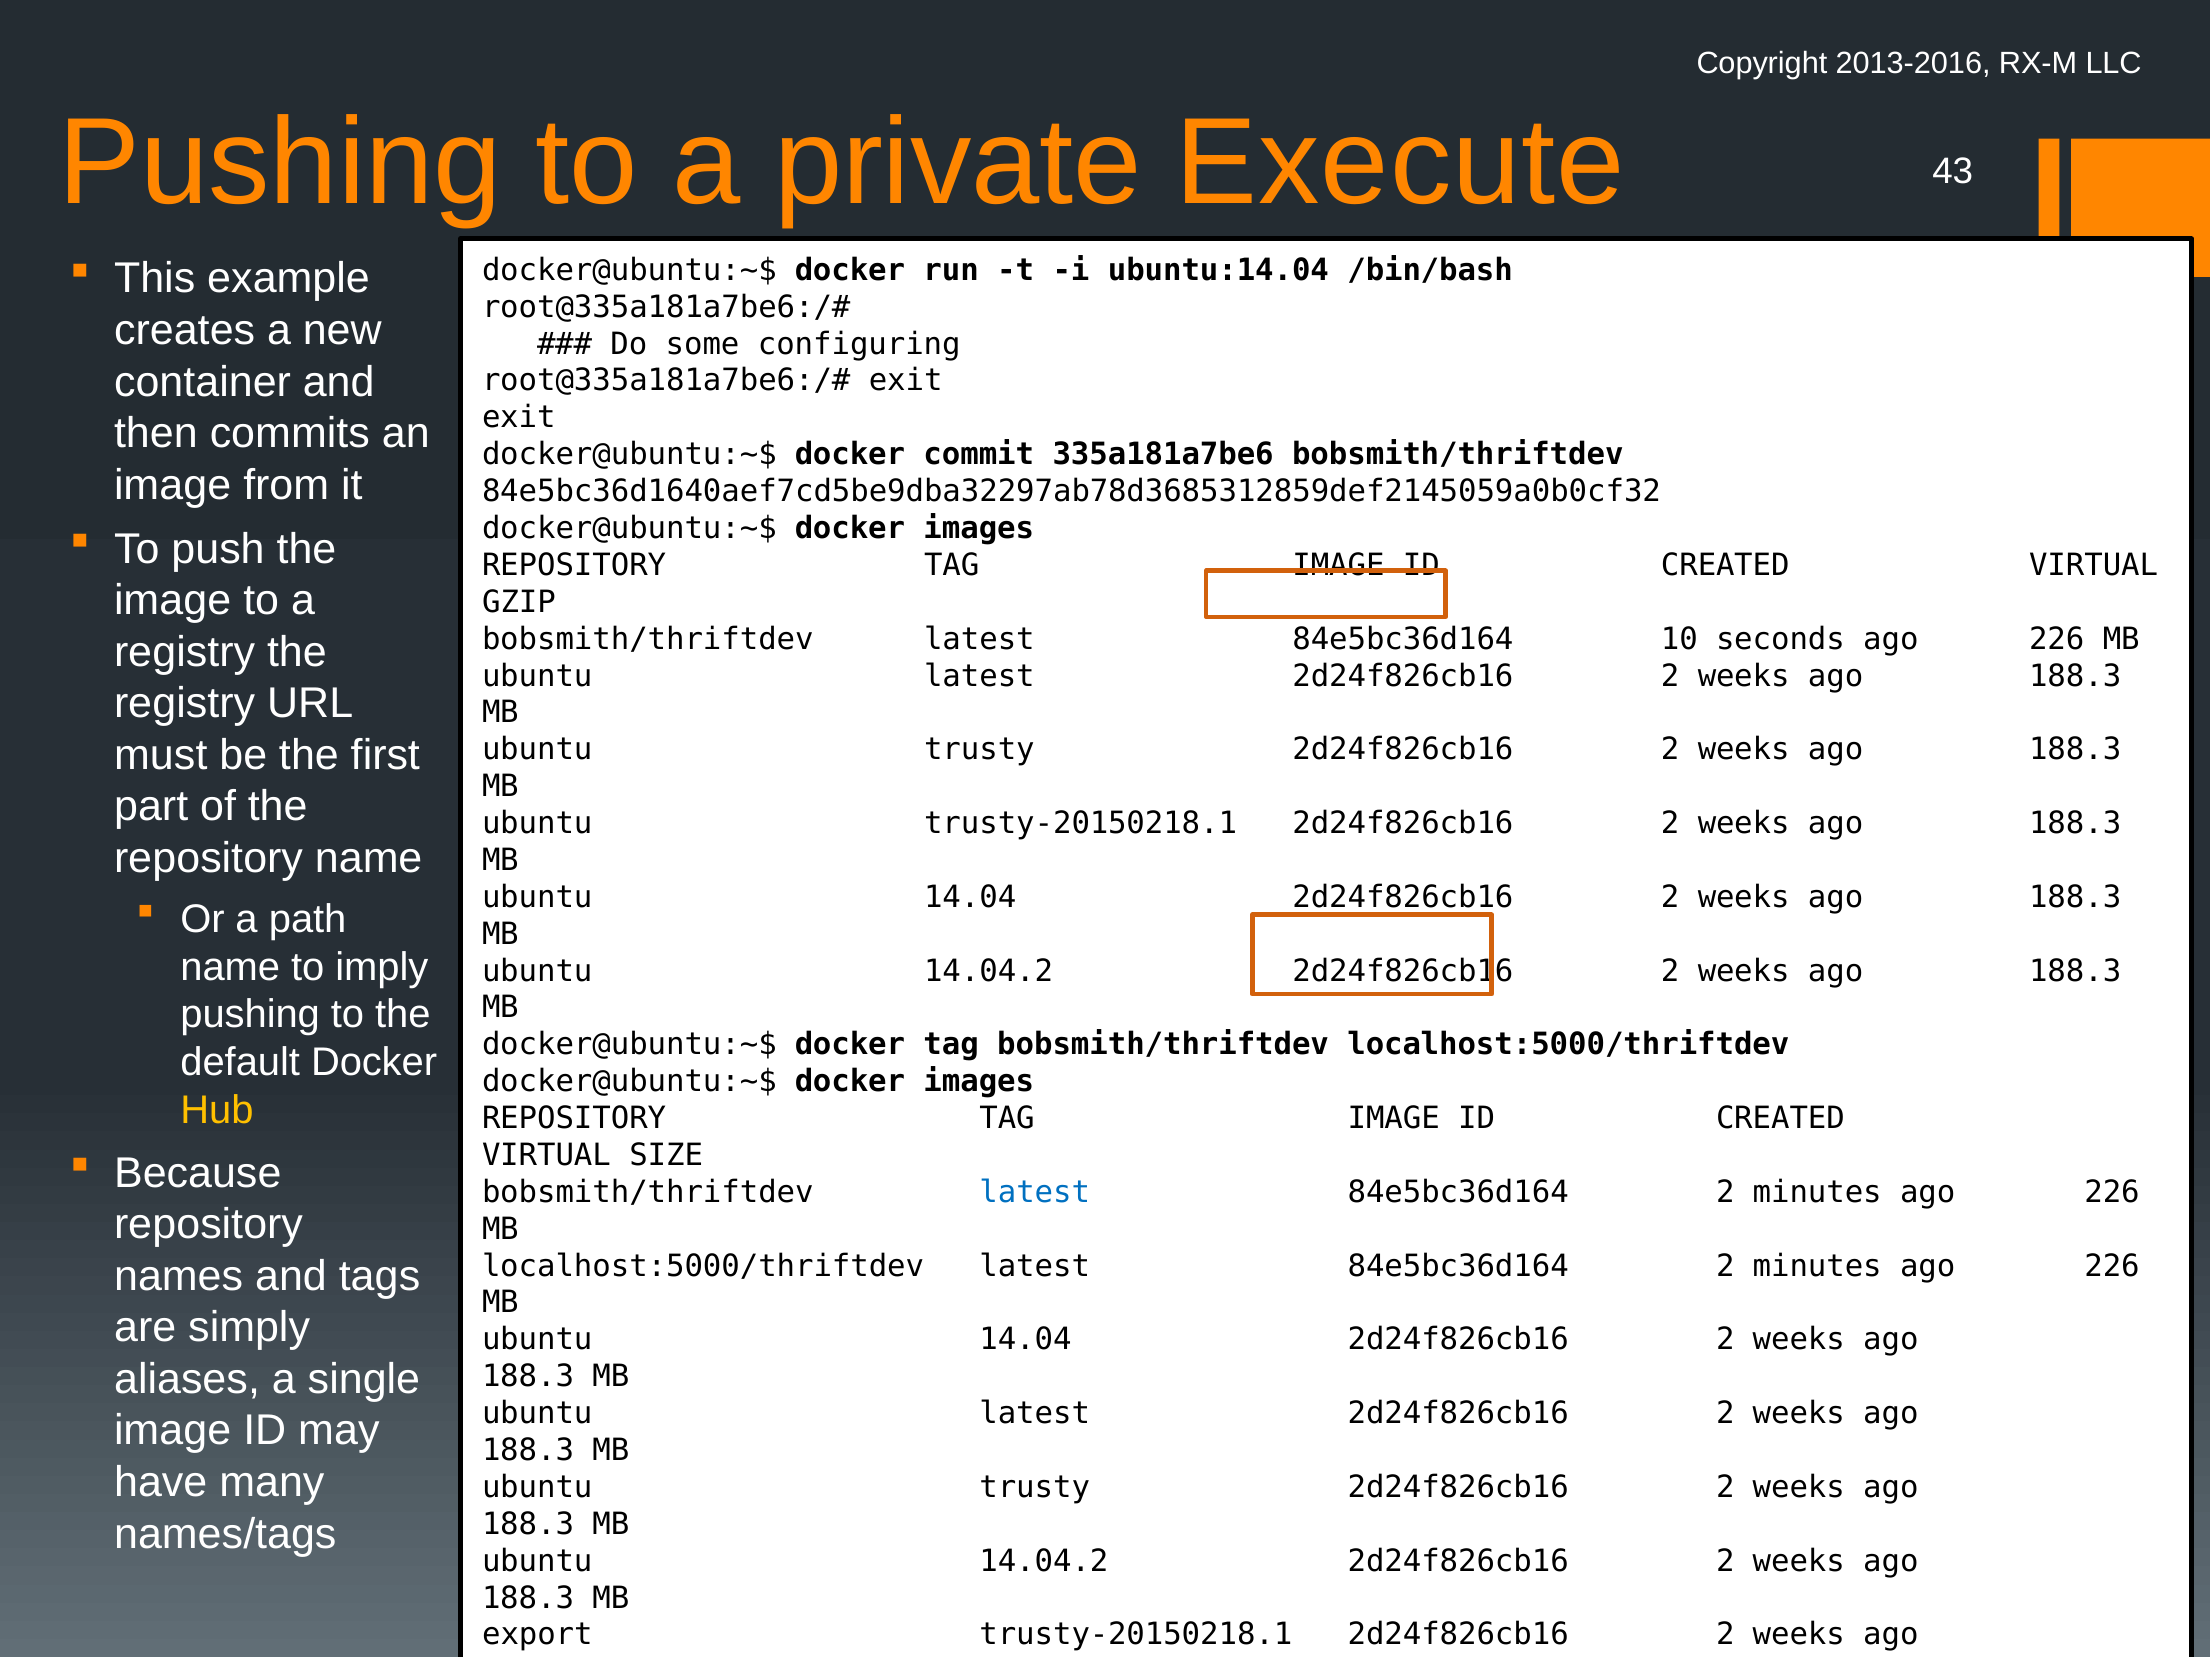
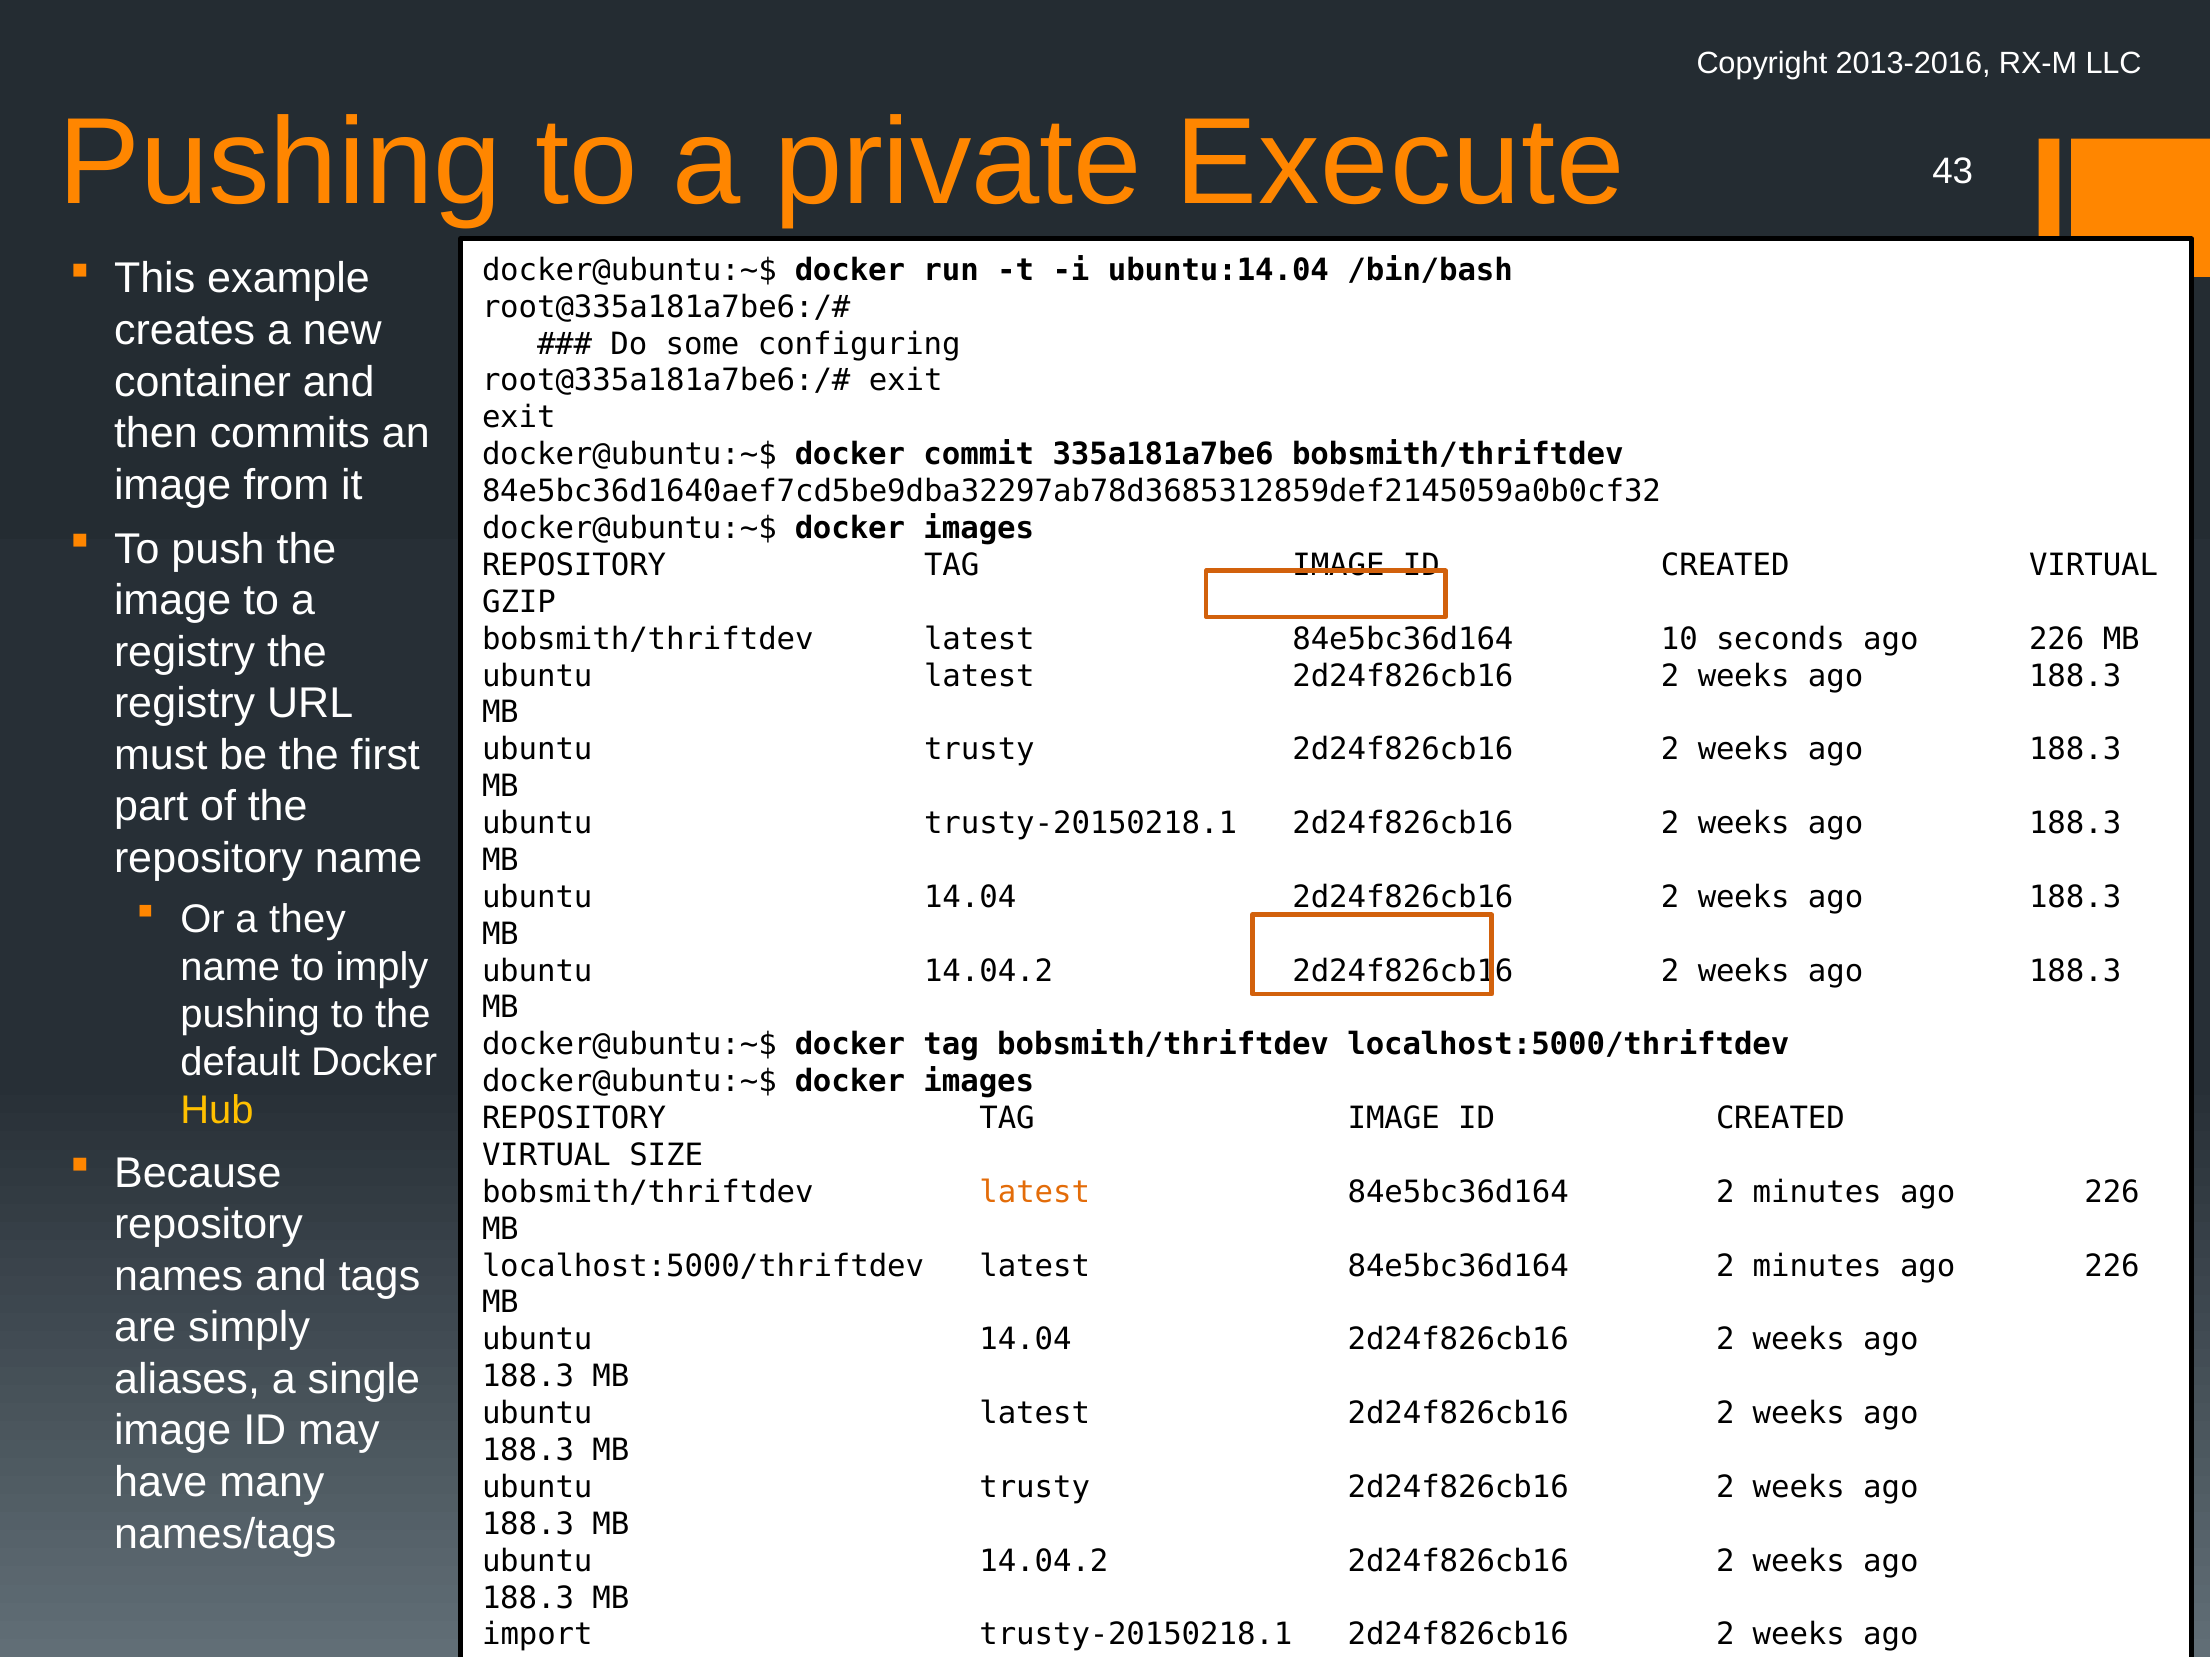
path: path -> they
latest at (1035, 1193) colour: blue -> orange
export: export -> import
